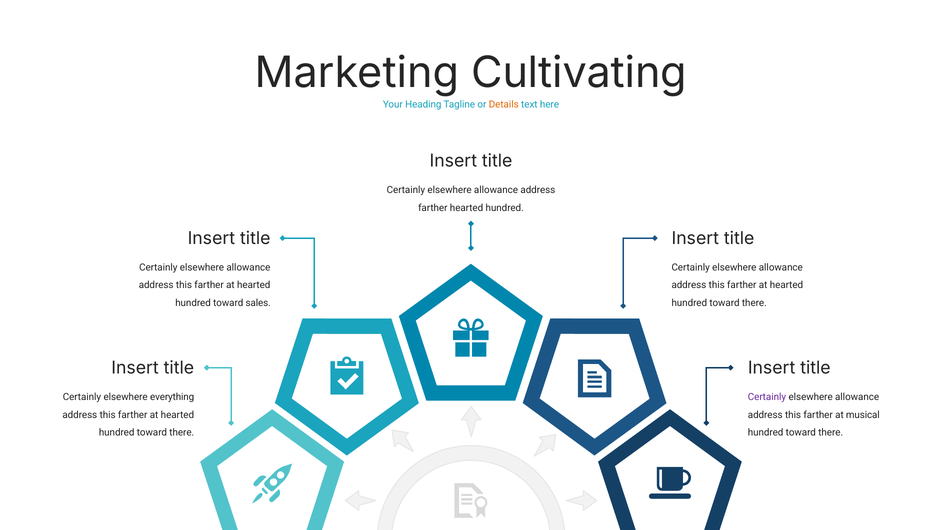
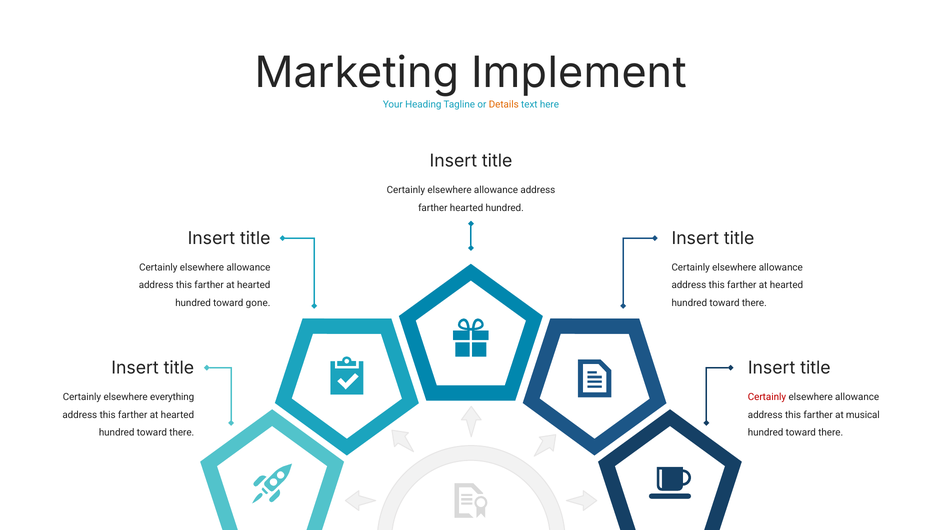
Cultivating: Cultivating -> Implement
sales: sales -> gone
Certainly at (767, 397) colour: purple -> red
